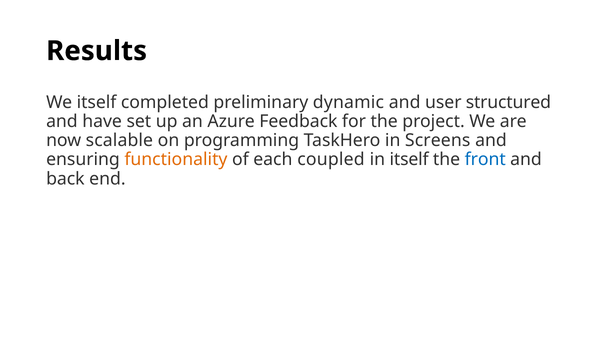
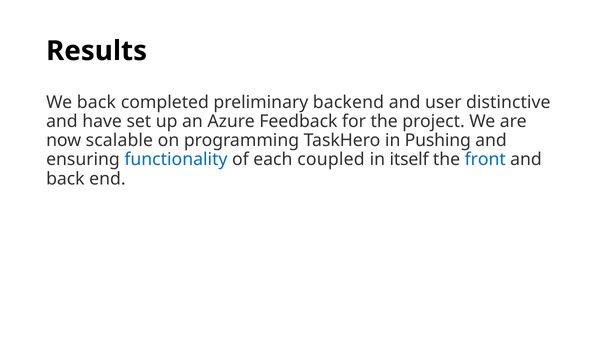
We itself: itself -> back
dynamic: dynamic -> backend
structured: structured -> distinctive
Screens: Screens -> Pushing
functionality colour: orange -> blue
